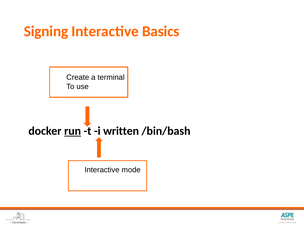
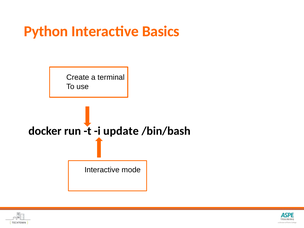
Signing: Signing -> Python
run underline: present -> none
written: written -> update
